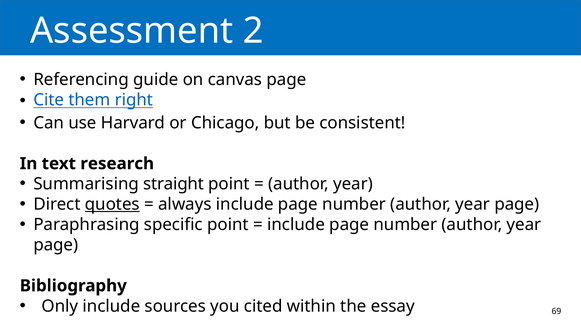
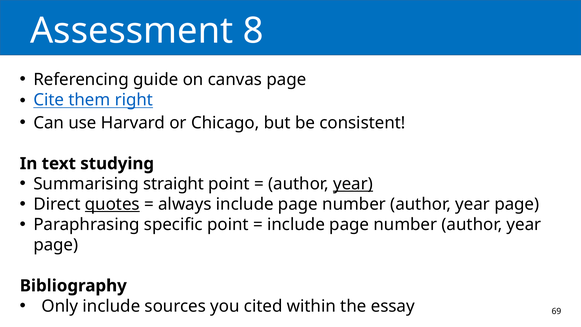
2: 2 -> 8
research: research -> studying
year at (353, 184) underline: none -> present
